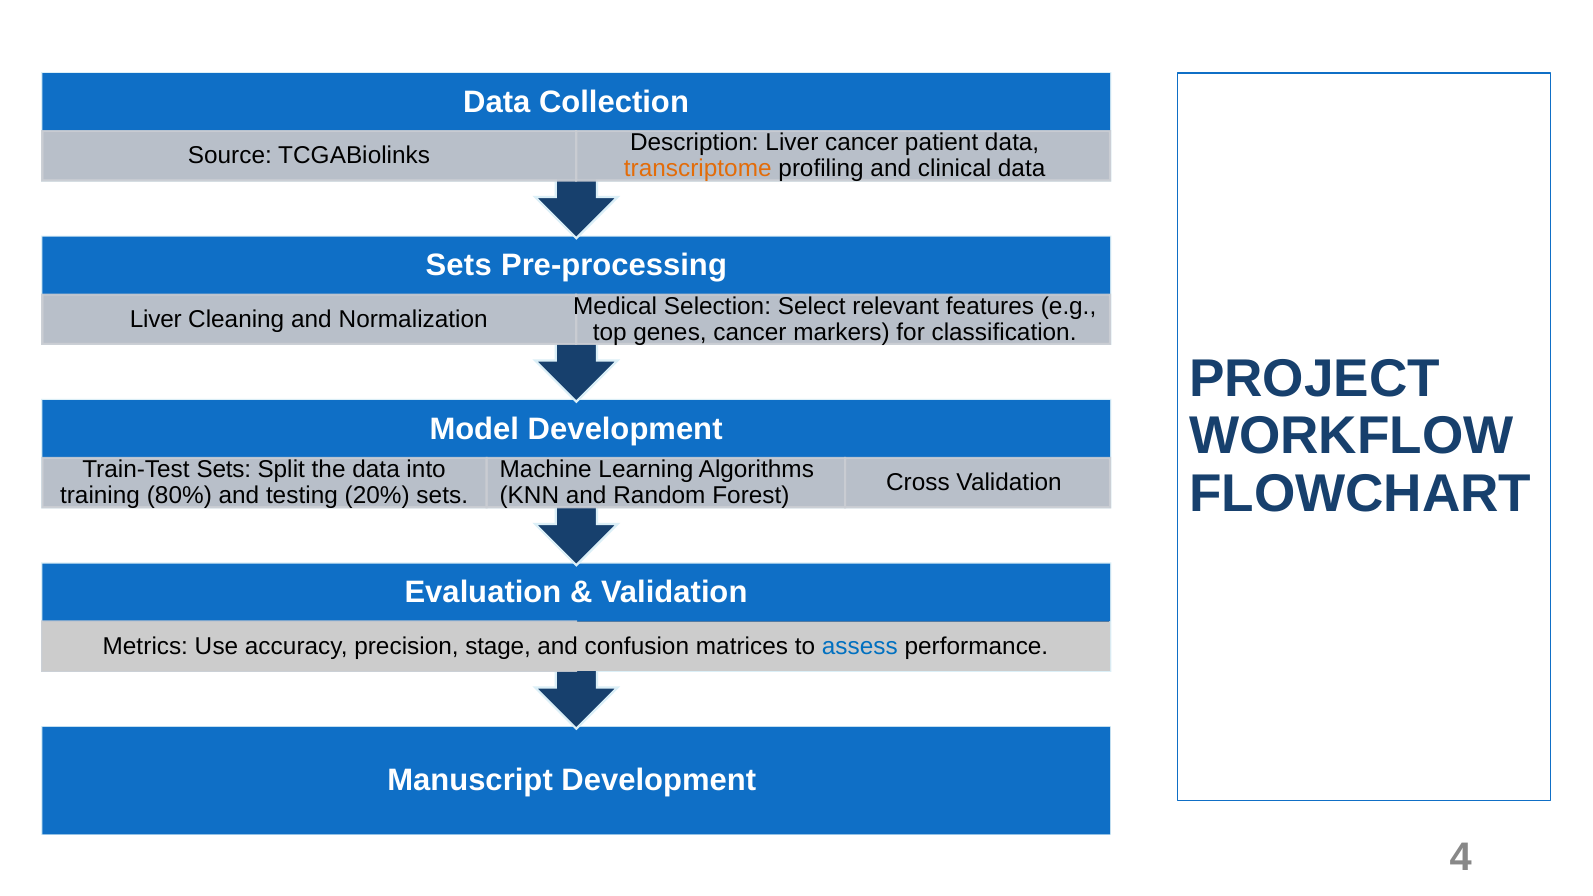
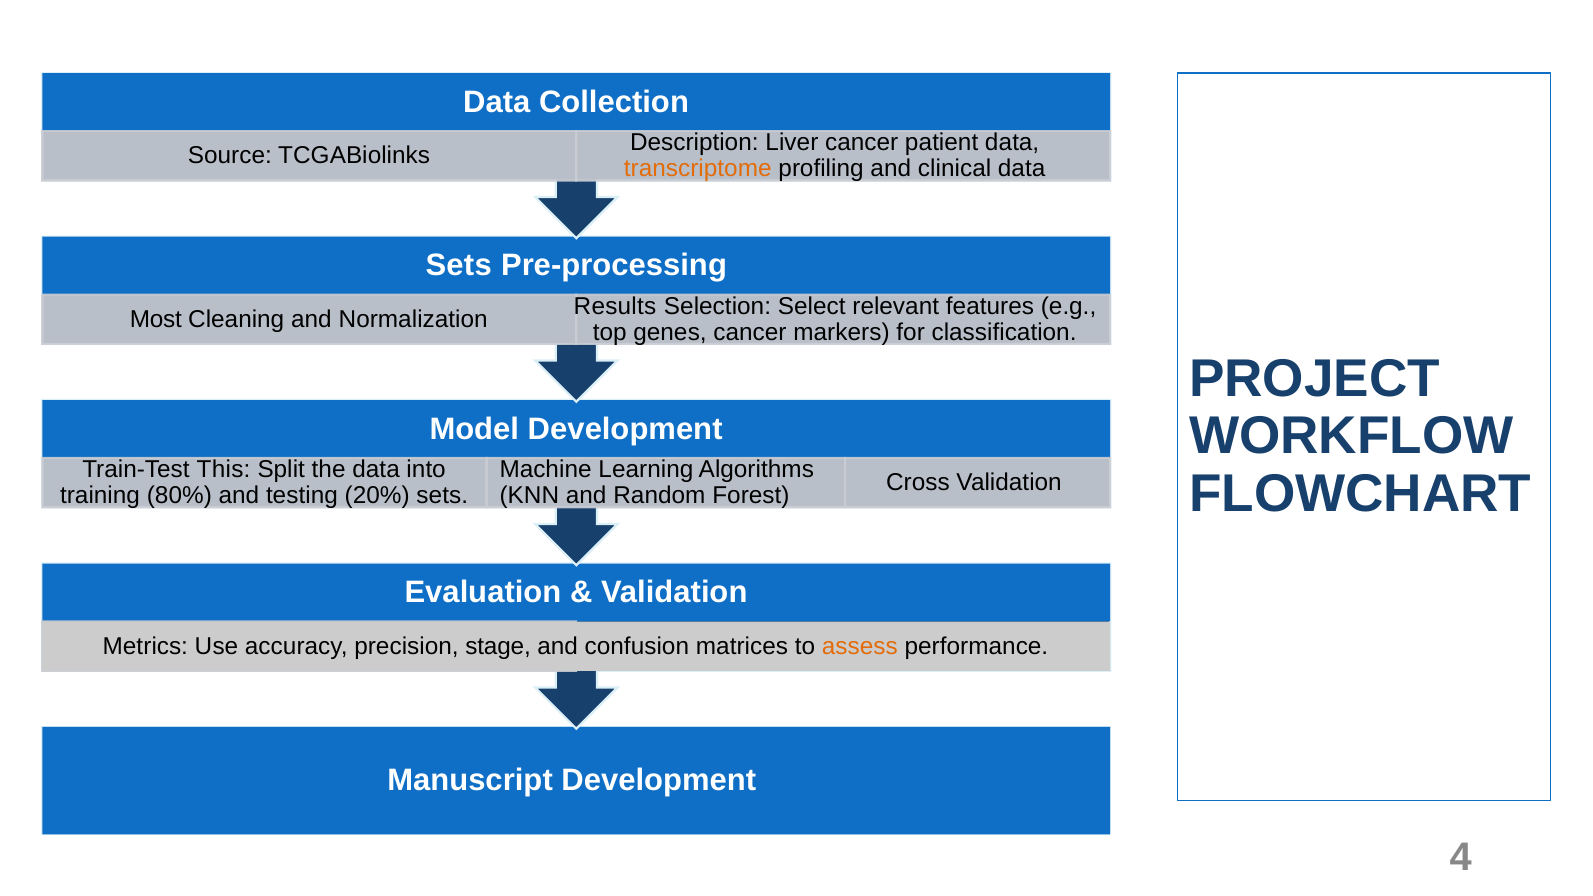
Medical: Medical -> Results
Liver at (156, 319): Liver -> Most
Train-Test Sets: Sets -> This
assess colour: blue -> orange
